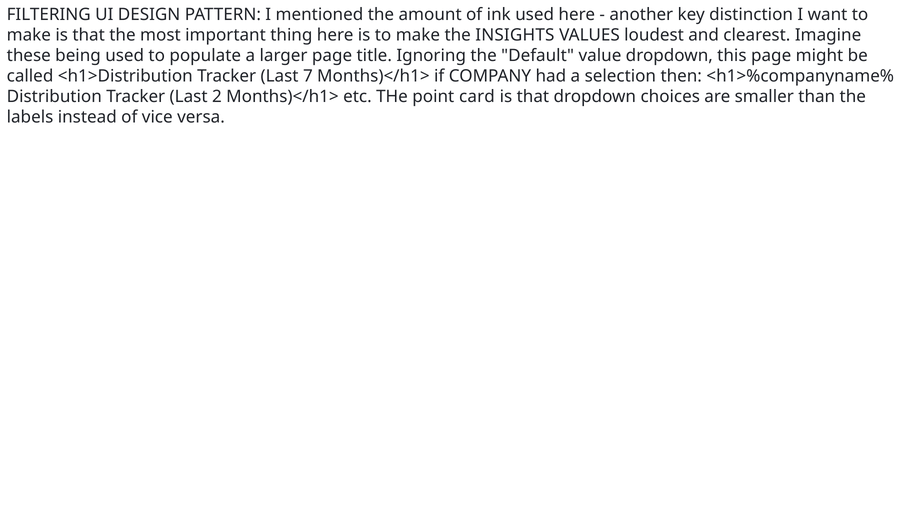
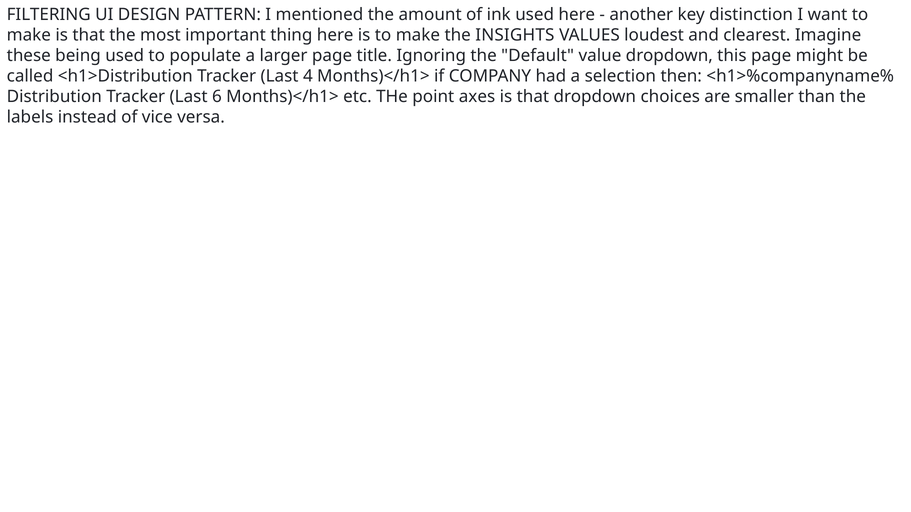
7: 7 -> 4
2: 2 -> 6
card: card -> axes
